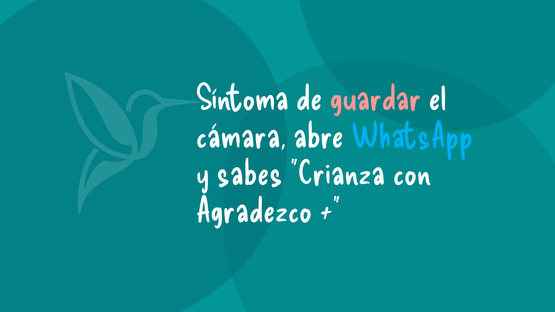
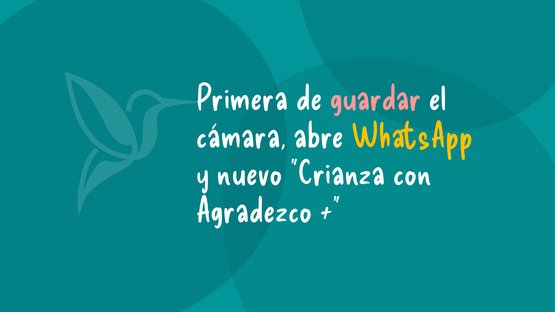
Síntoma: Síntoma -> Primera
WhatsApp colour: light blue -> yellow
sabes: sabes -> nuevo
